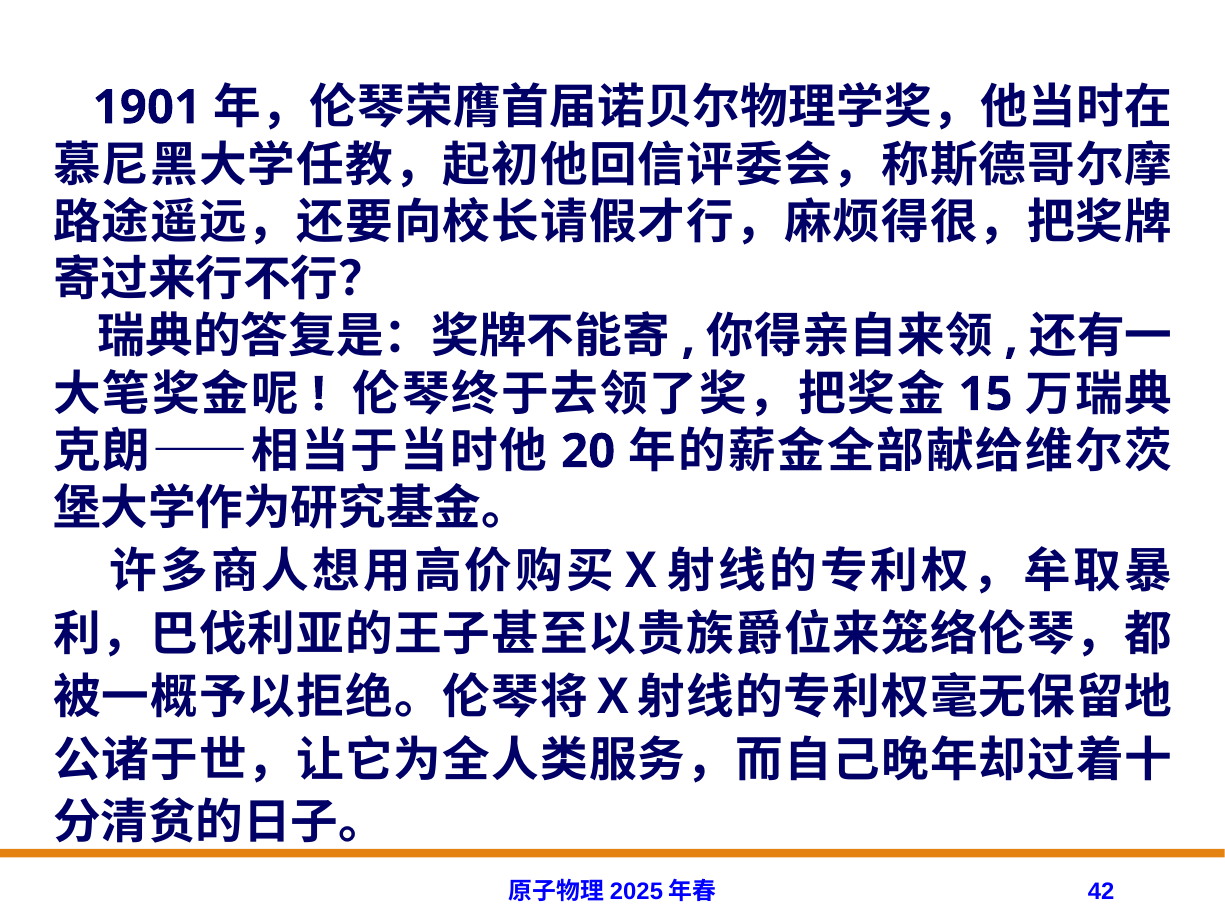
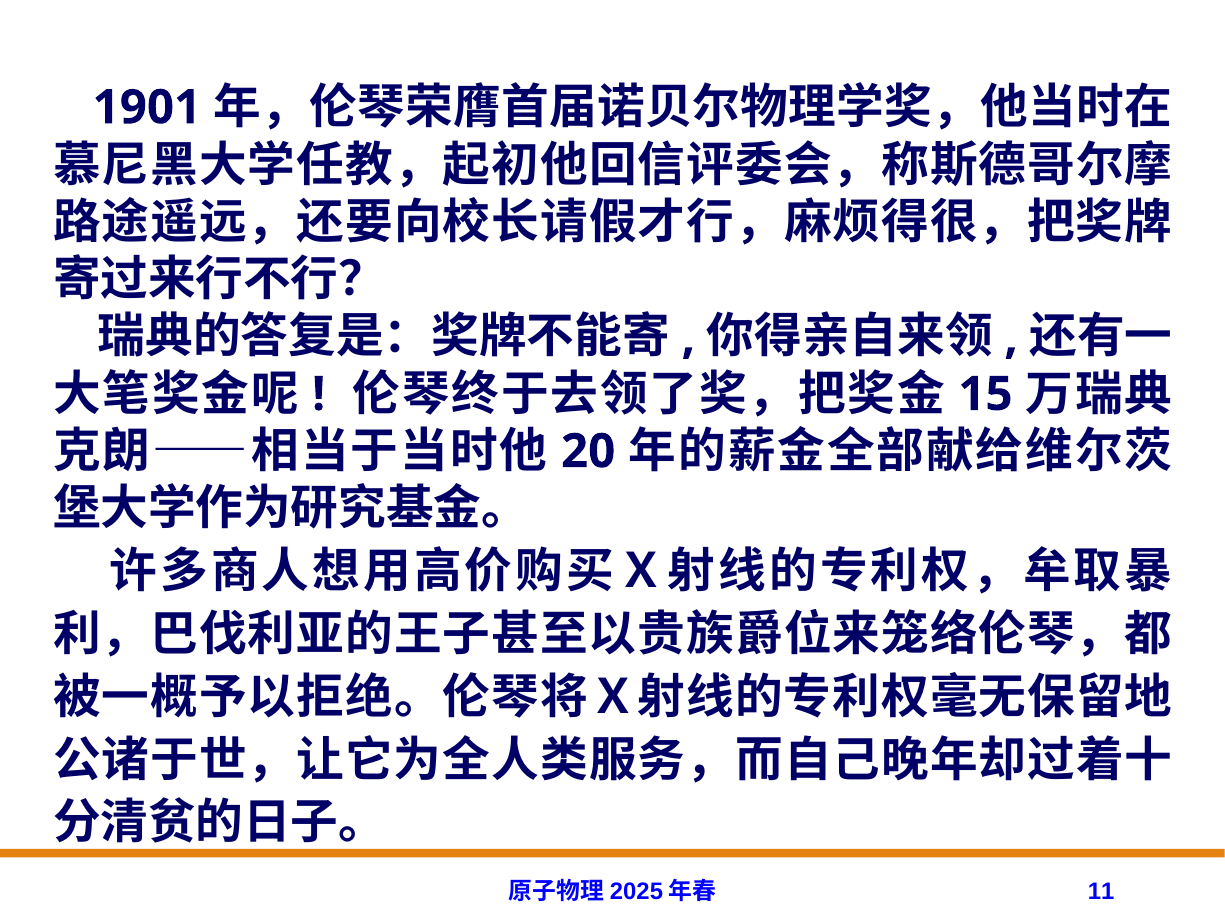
42: 42 -> 11
